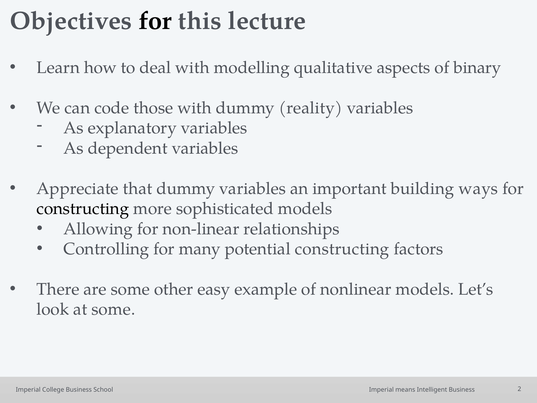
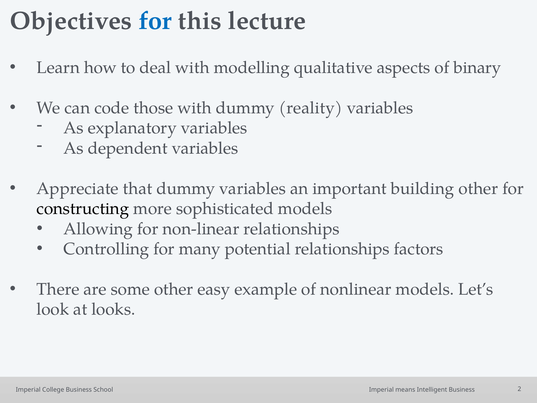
for at (155, 21) colour: black -> blue
building ways: ways -> other
potential constructing: constructing -> relationships
at some: some -> looks
